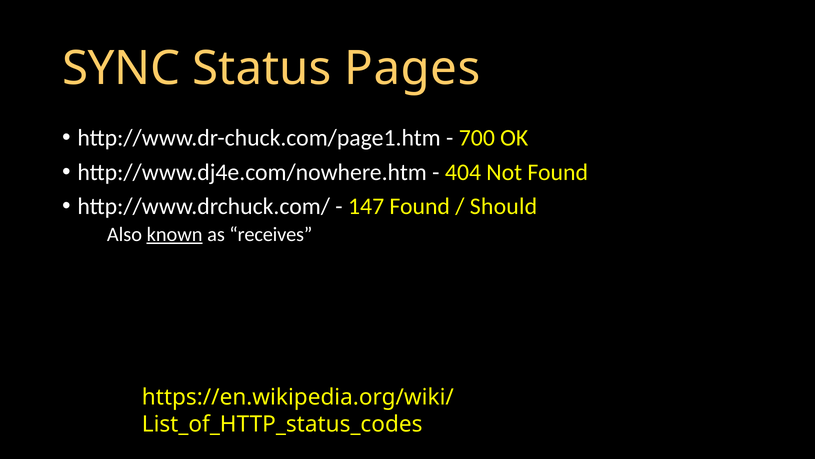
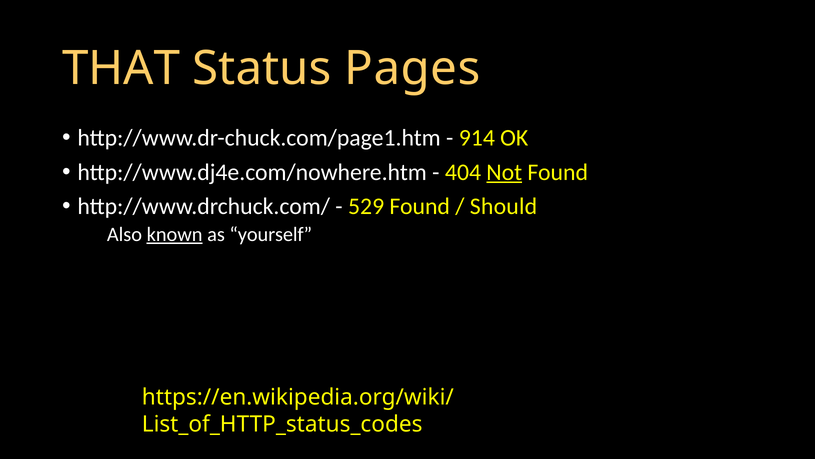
SYNC: SYNC -> THAT
700: 700 -> 914
Not underline: none -> present
147: 147 -> 529
receives: receives -> yourself
